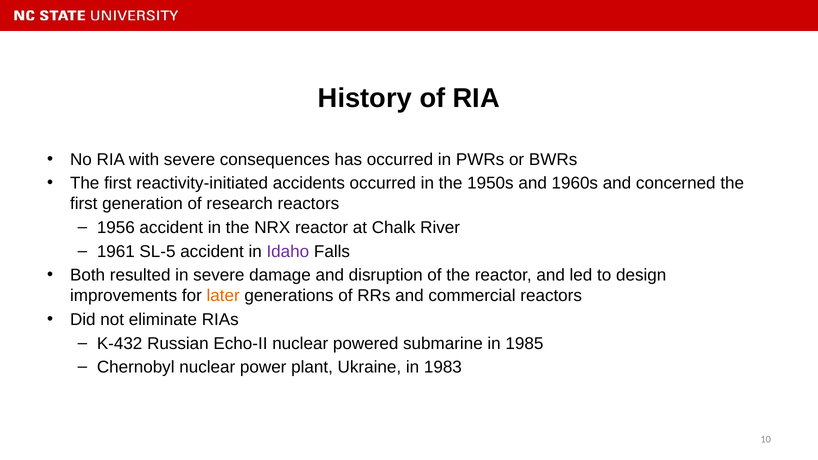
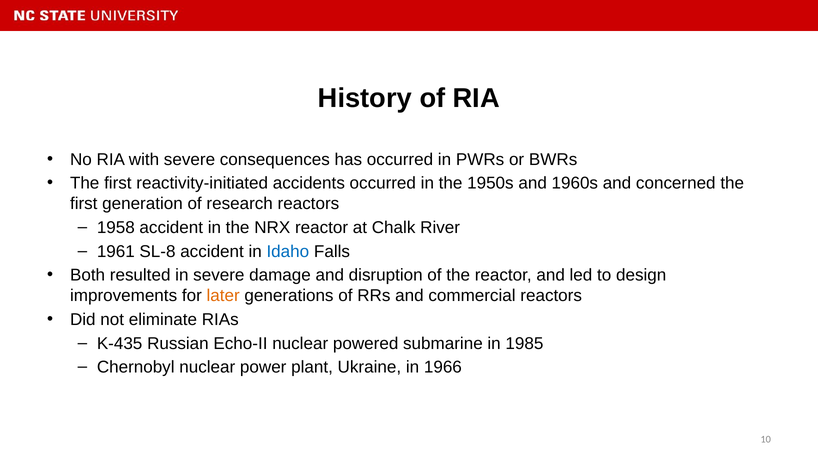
1956: 1956 -> 1958
SL-5: SL-5 -> SL-8
Idaho colour: purple -> blue
K-432: K-432 -> K-435
1983: 1983 -> 1966
